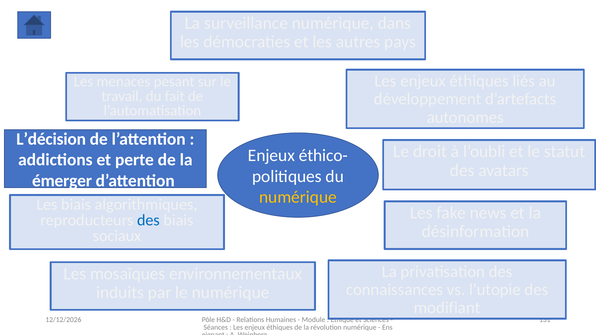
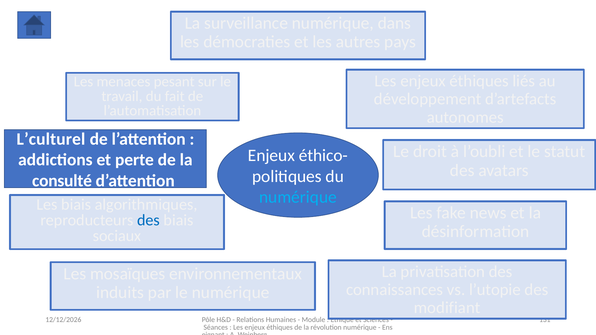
L’décision: L’décision -> L’culturel
émerger: émerger -> consulté
numérique at (298, 197) colour: yellow -> light blue
